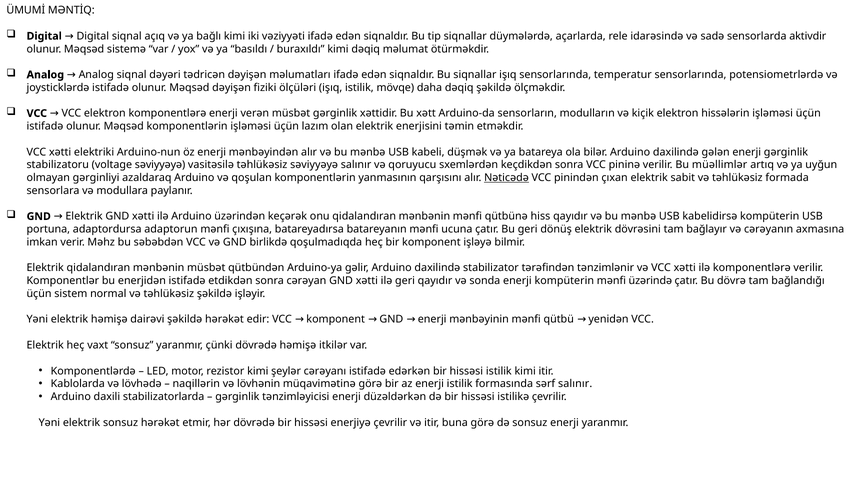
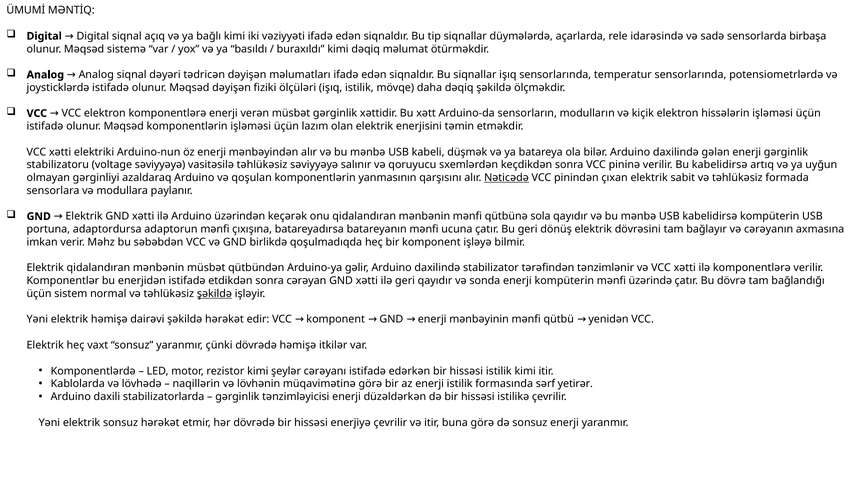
aktivdir: aktivdir -> birbaşa
Bu müəllimlər: müəllimlər -> kabelidirsə
hiss: hiss -> sola
şəkildə at (214, 294) underline: none -> present
sərf salınır: salınır -> yetirər
